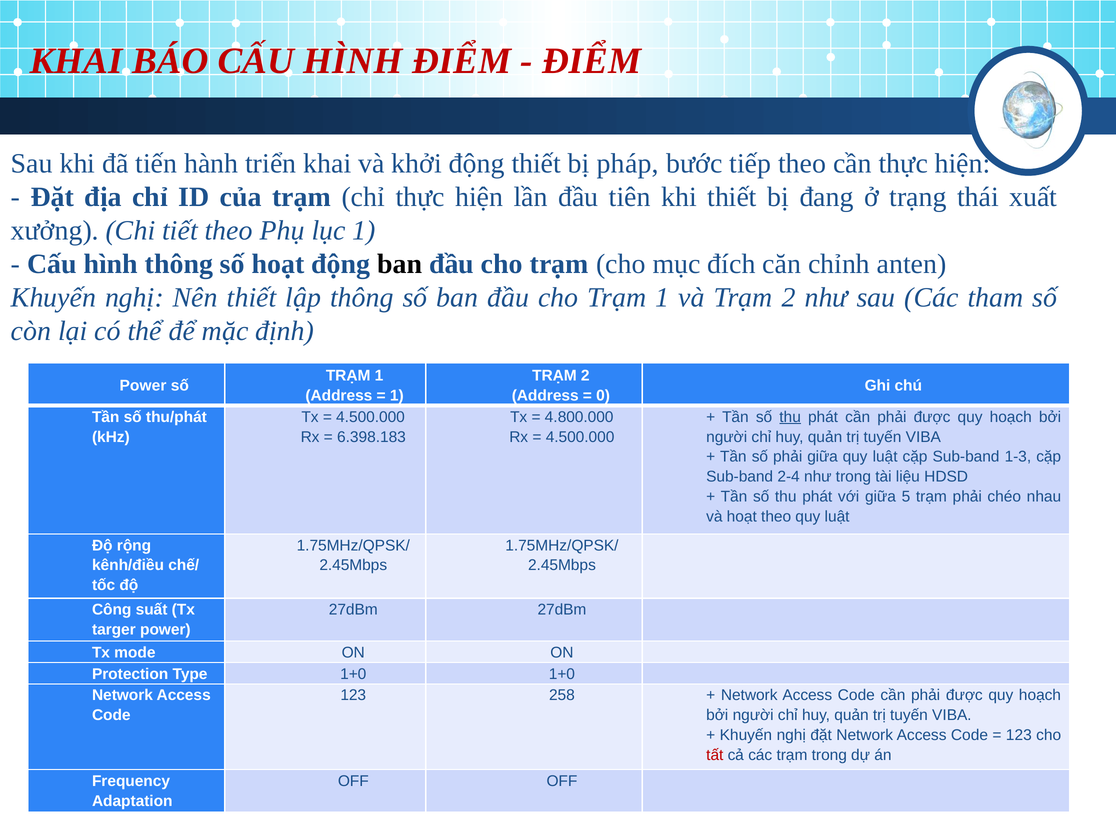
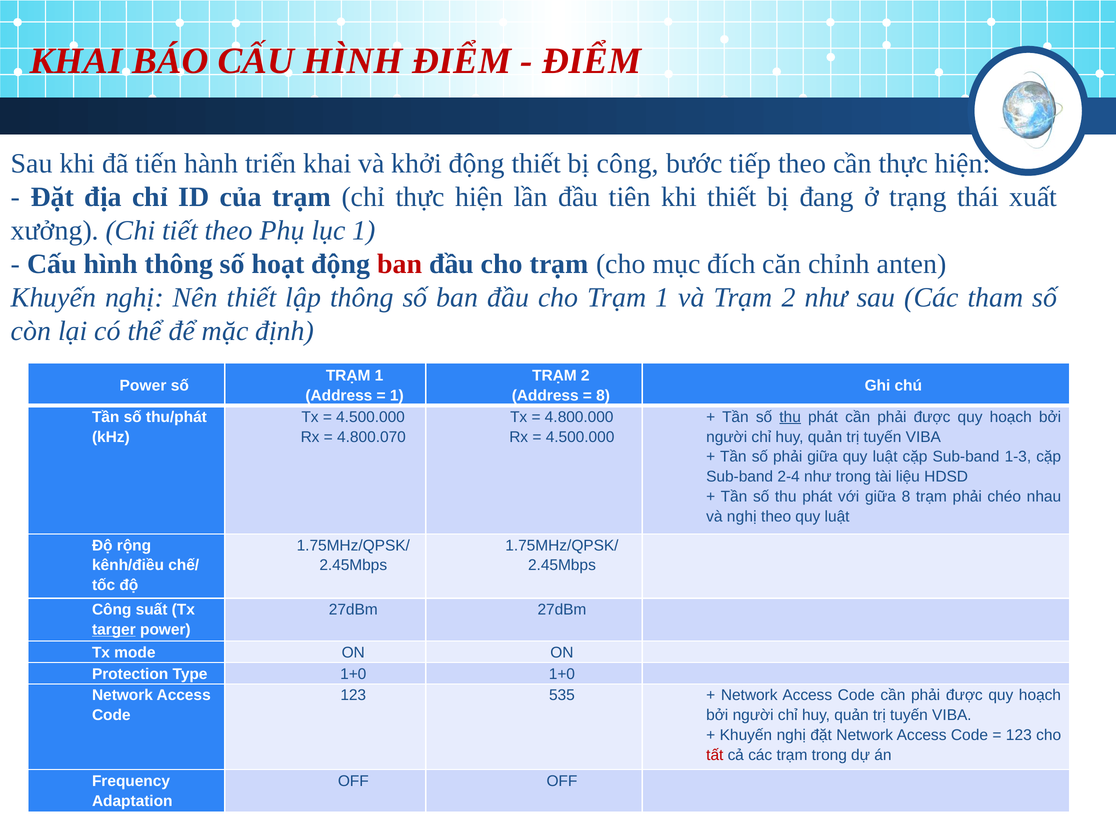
bị pháp: pháp -> công
ban at (400, 264) colour: black -> red
0 at (603, 396): 0 -> 8
6.398.183: 6.398.183 -> 4.800.070
giữa 5: 5 -> 8
và hoạt: hoạt -> nghị
targer underline: none -> present
258: 258 -> 535
